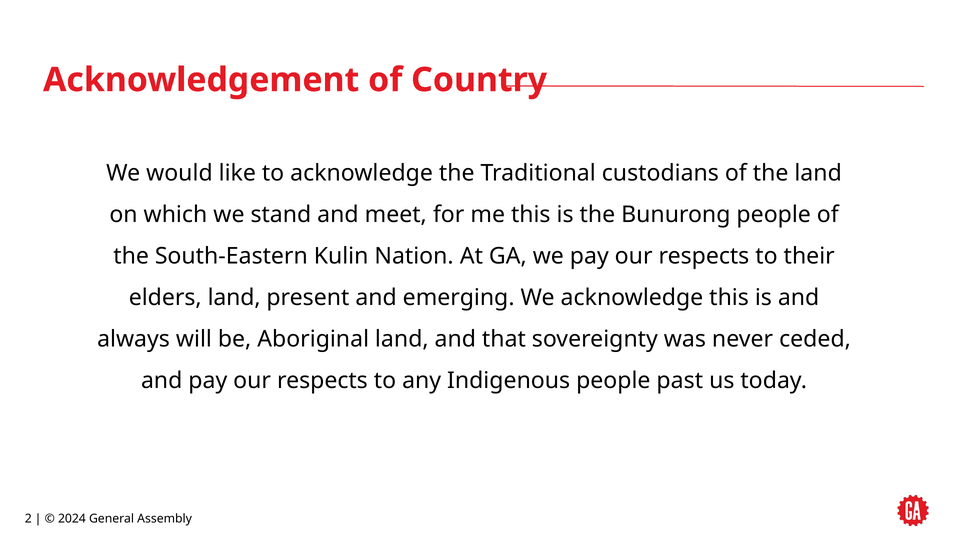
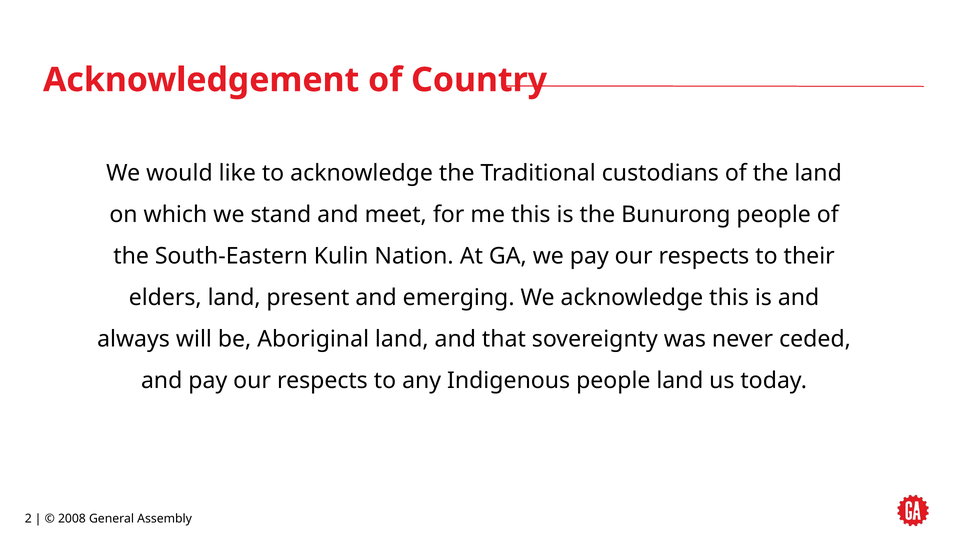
people past: past -> land
2024: 2024 -> 2008
